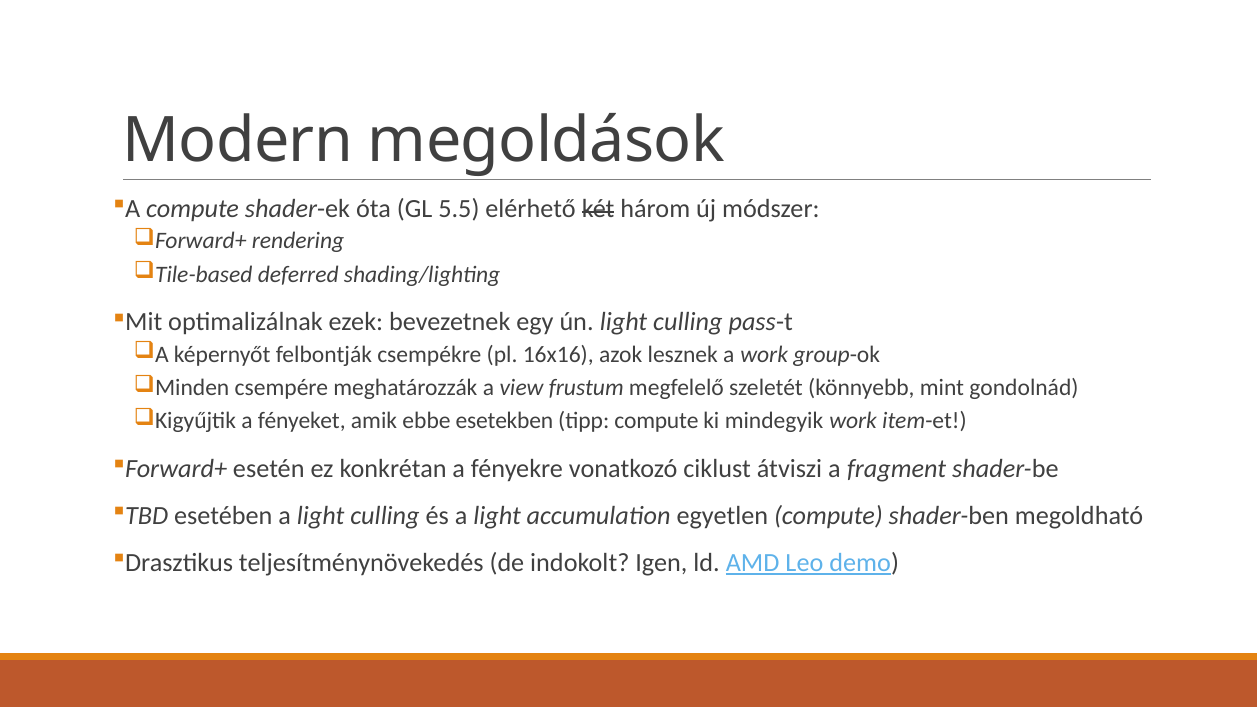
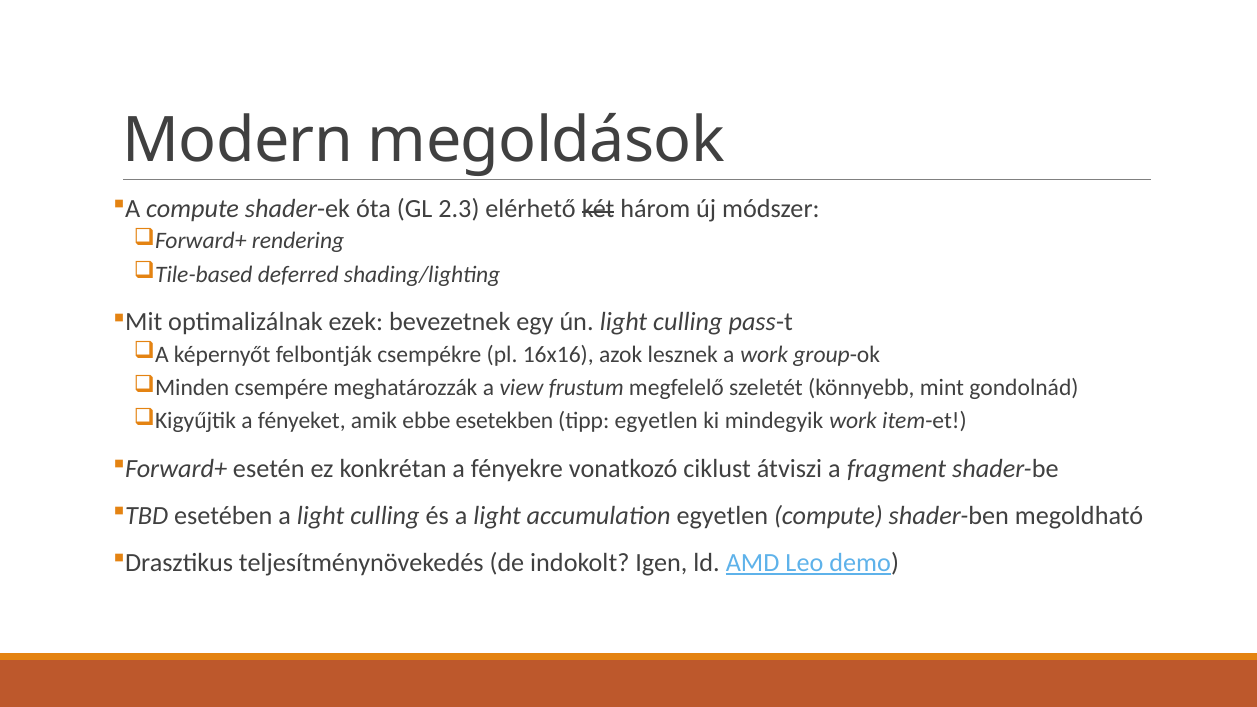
5.5: 5.5 -> 2.3
tipp compute: compute -> egyetlen
